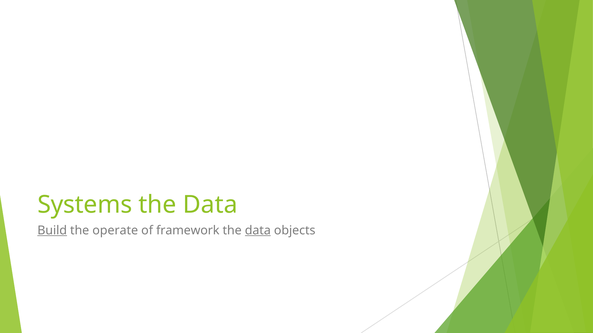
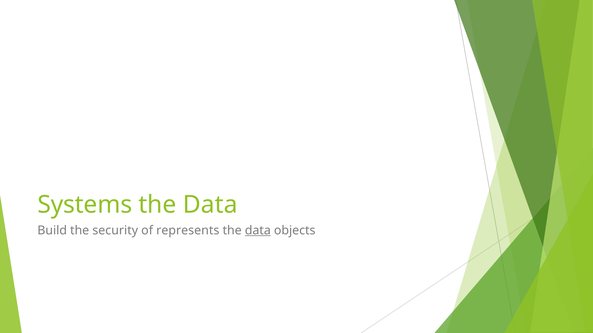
Build underline: present -> none
operate: operate -> security
framework: framework -> represents
